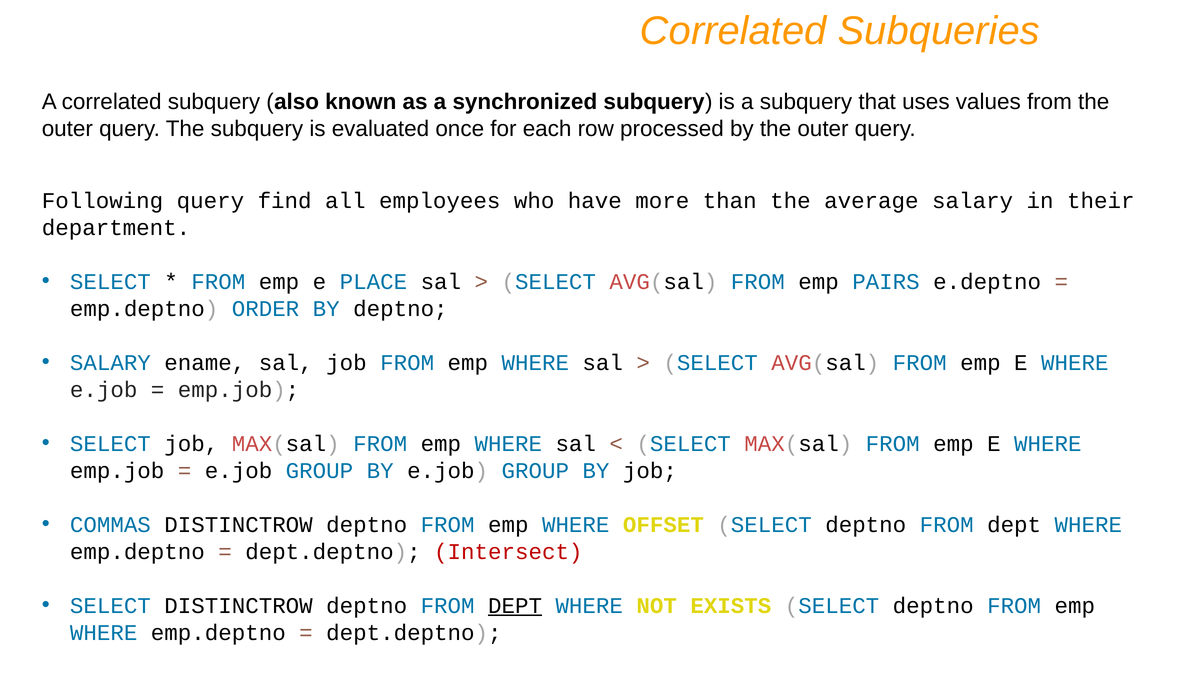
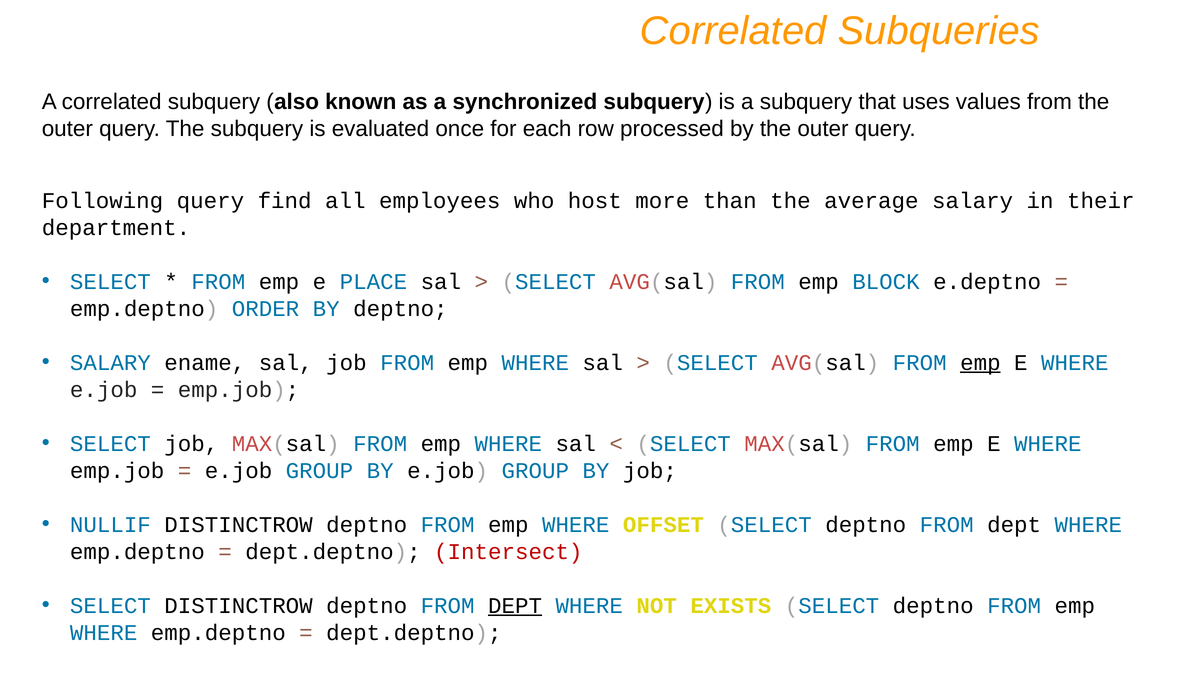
have: have -> host
PAIRS: PAIRS -> BLOCK
emp at (980, 362) underline: none -> present
COMMAS: COMMAS -> NULLIF
